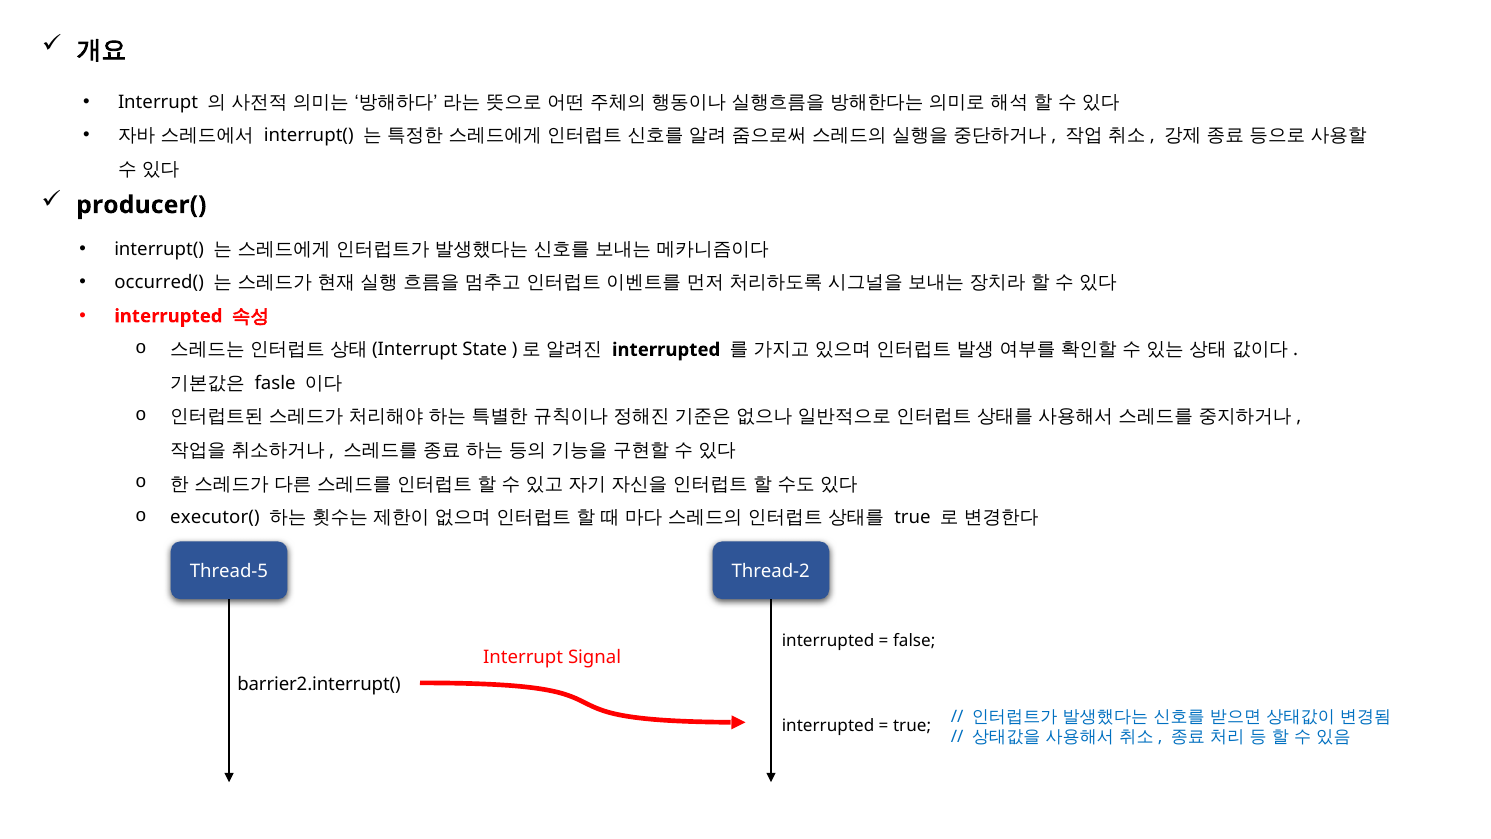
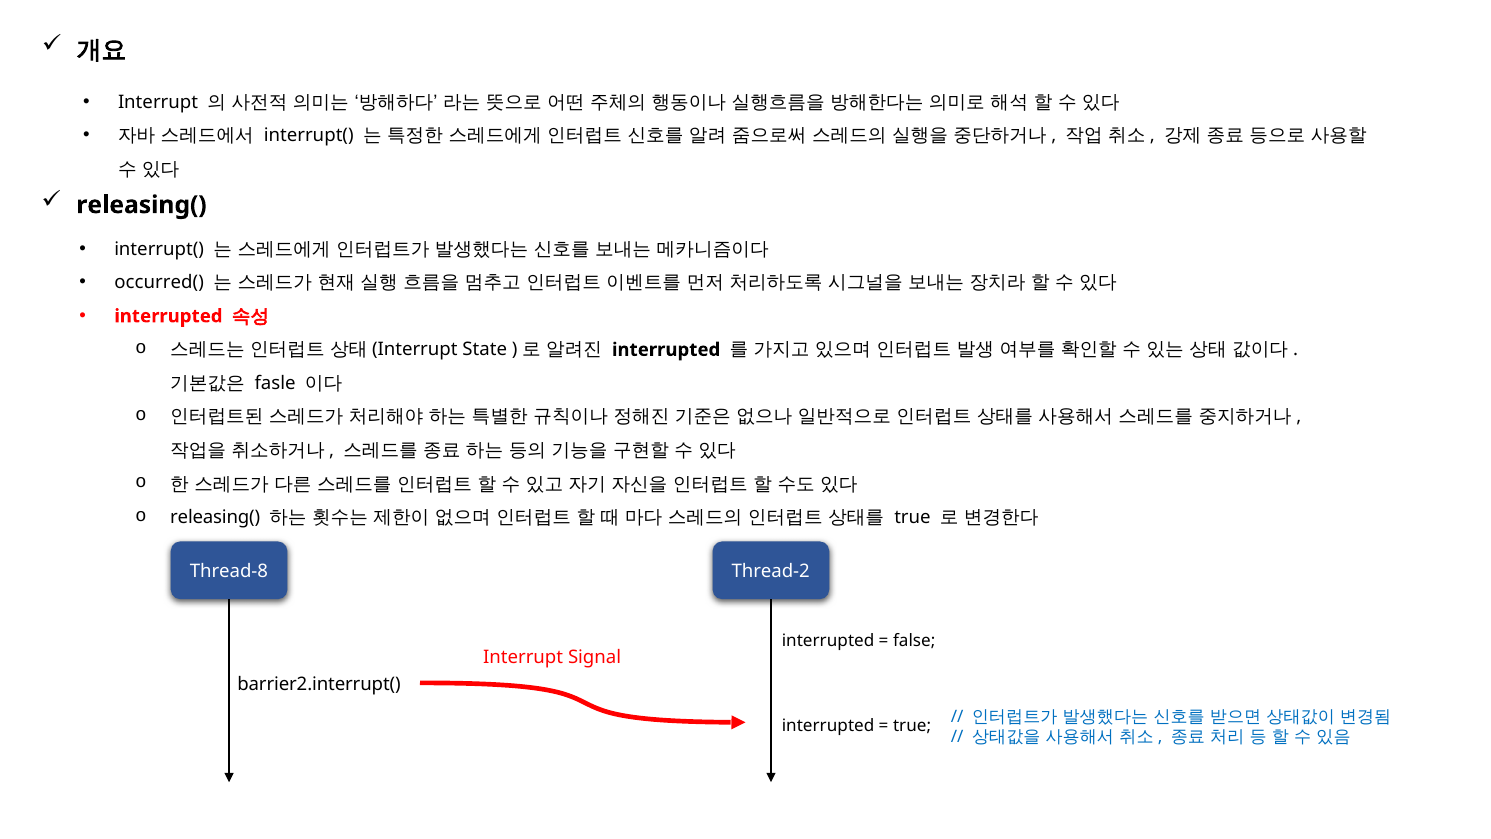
producer( at (141, 205): producer( -> releasing(
executor( at (215, 517): executor( -> releasing(
Thread-5: Thread-5 -> Thread-8
